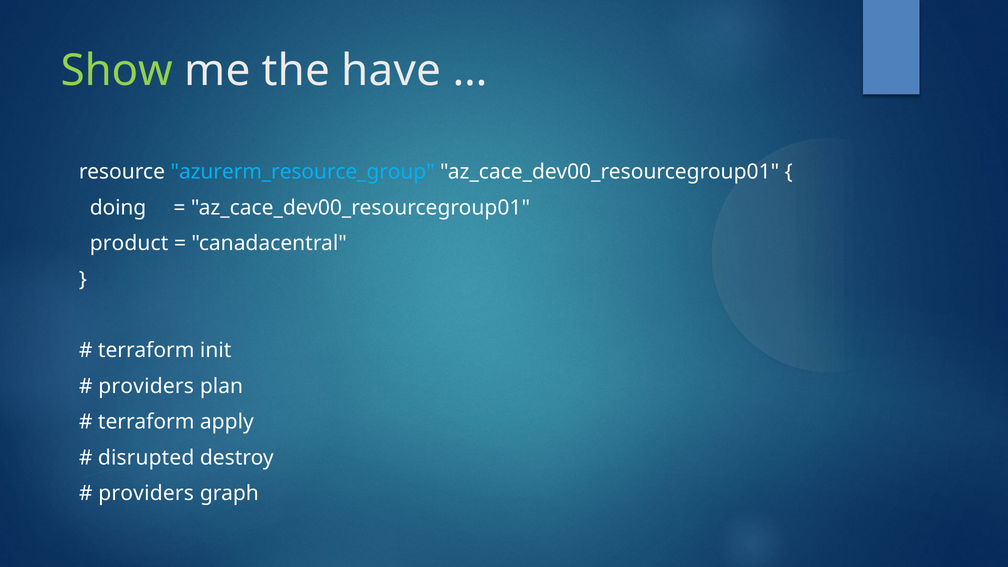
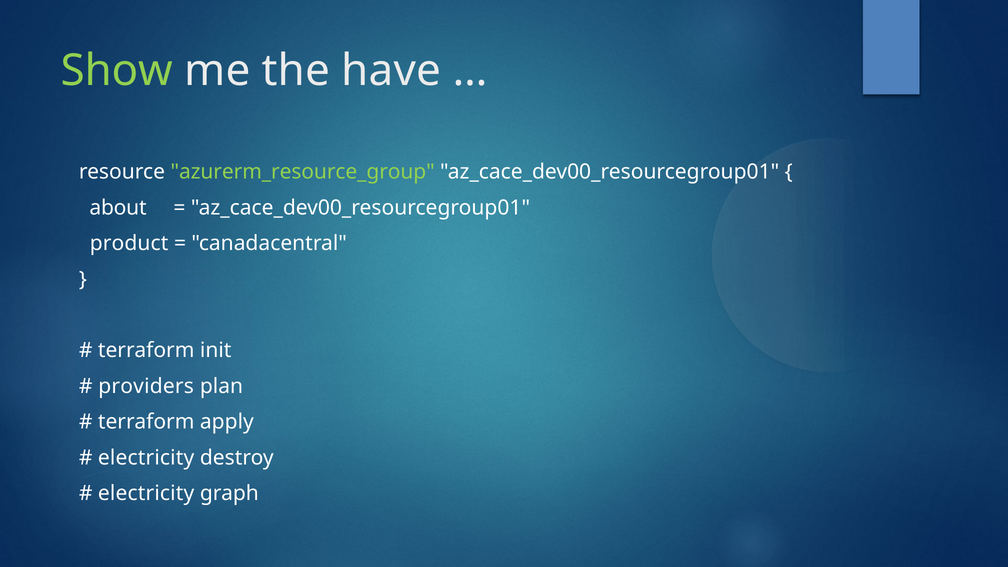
azurerm_resource_group colour: light blue -> light green
doing: doing -> about
disrupted at (146, 458): disrupted -> electricity
providers at (146, 493): providers -> electricity
